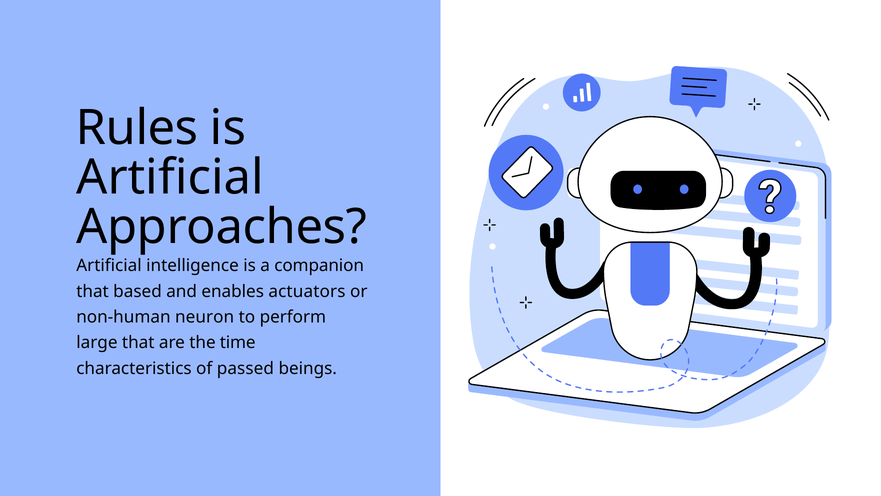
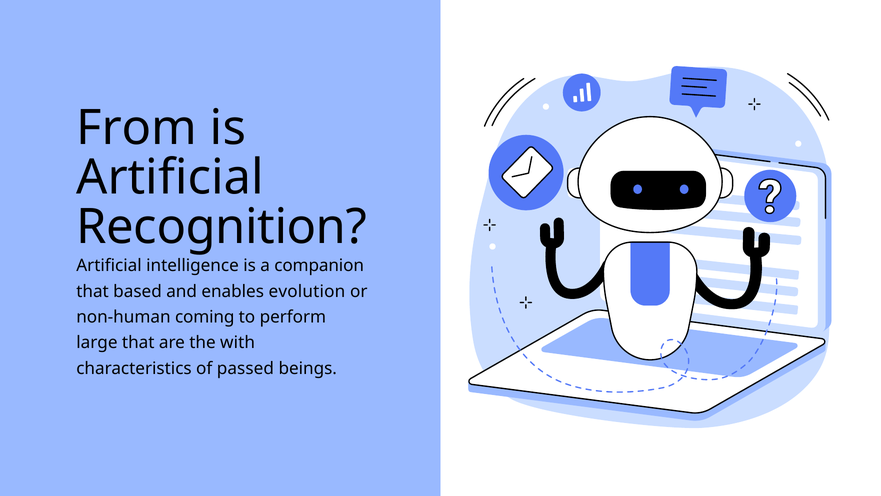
Rules: Rules -> From
Approaches: Approaches -> Recognition
actuators: actuators -> evolution
neuron: neuron -> coming
time: time -> with
